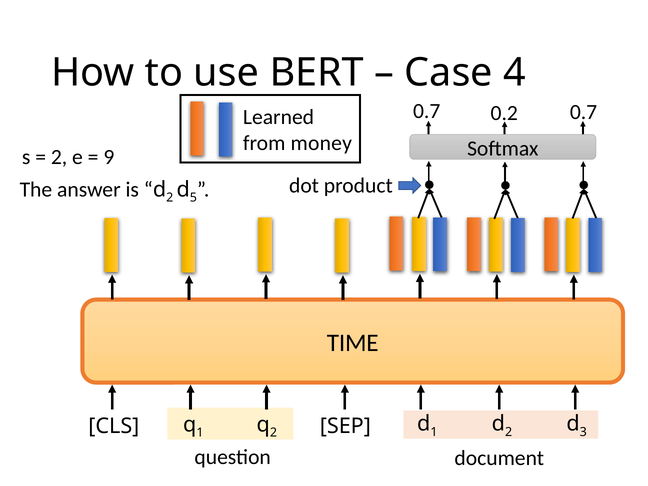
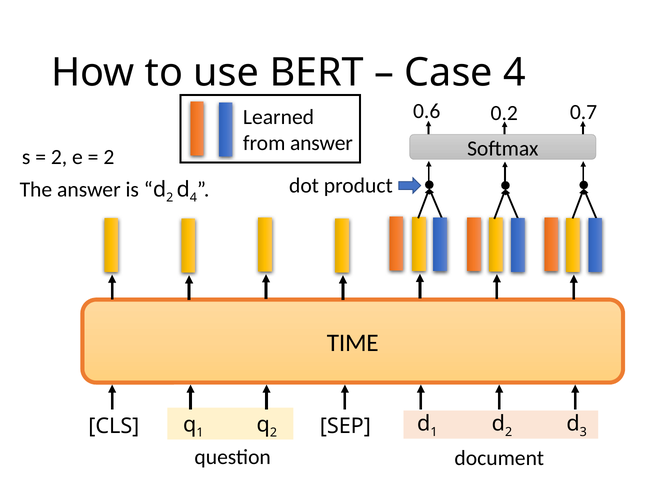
0.7 at (427, 111): 0.7 -> 0.6
from money: money -> answer
9 at (109, 157): 9 -> 2
5 at (193, 198): 5 -> 4
